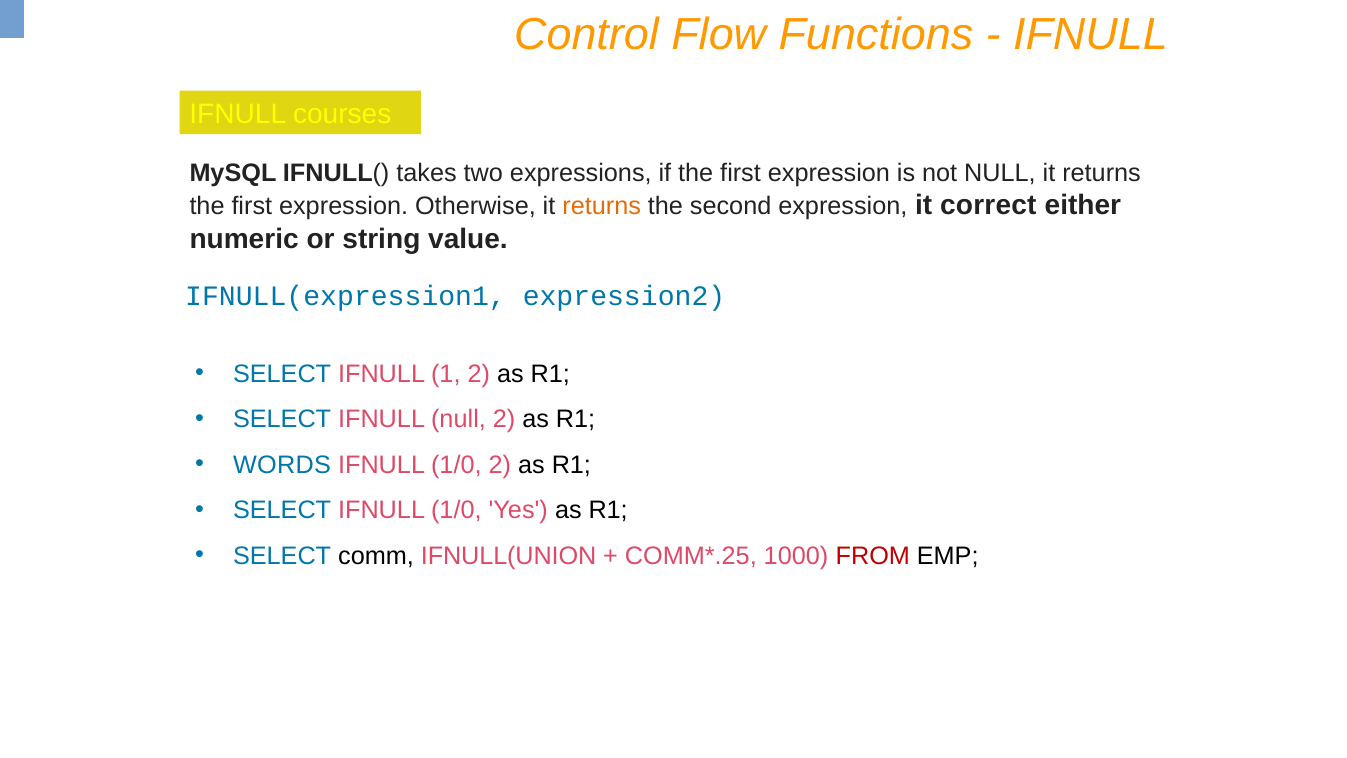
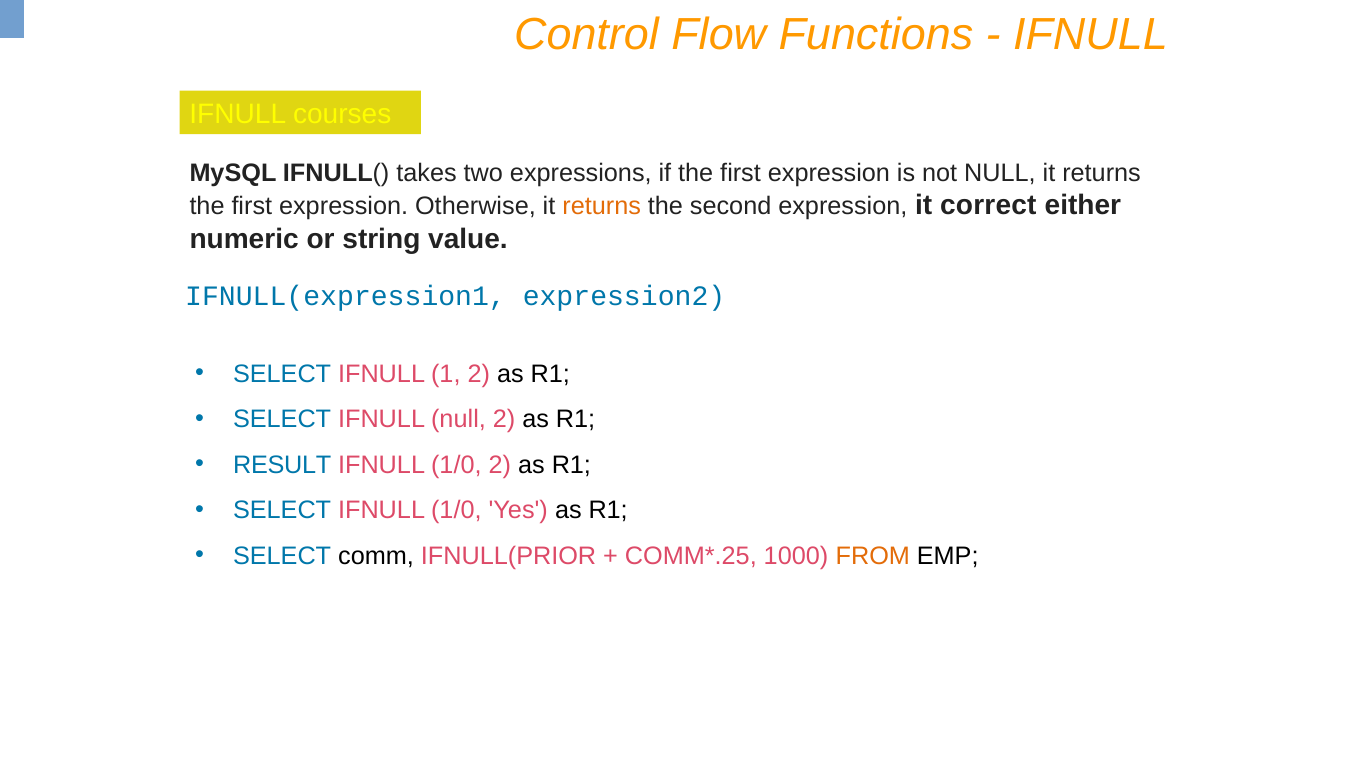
WORDS: WORDS -> RESULT
IFNULL(UNION: IFNULL(UNION -> IFNULL(PRIOR
FROM colour: red -> orange
